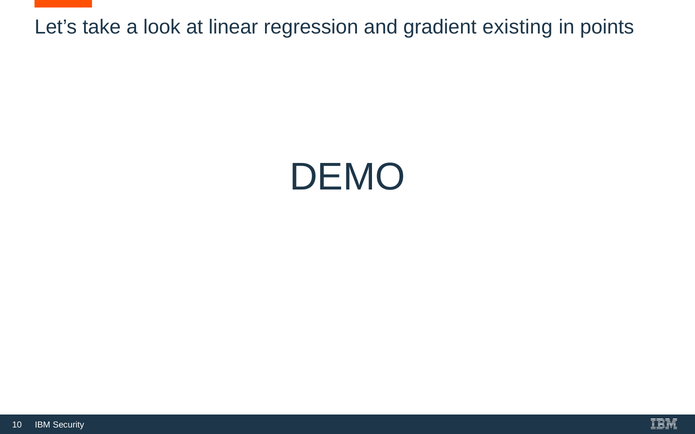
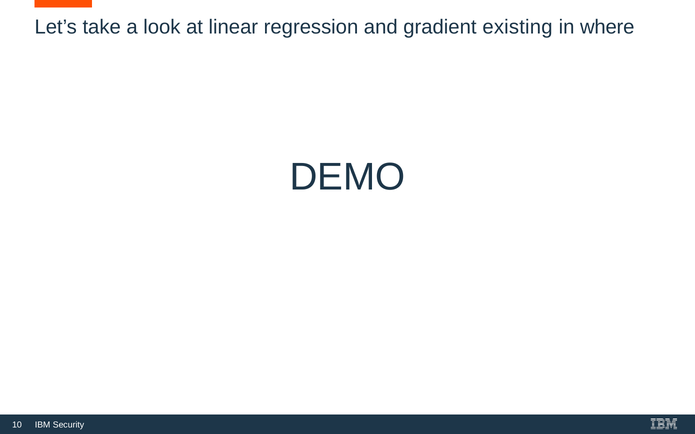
points: points -> where
